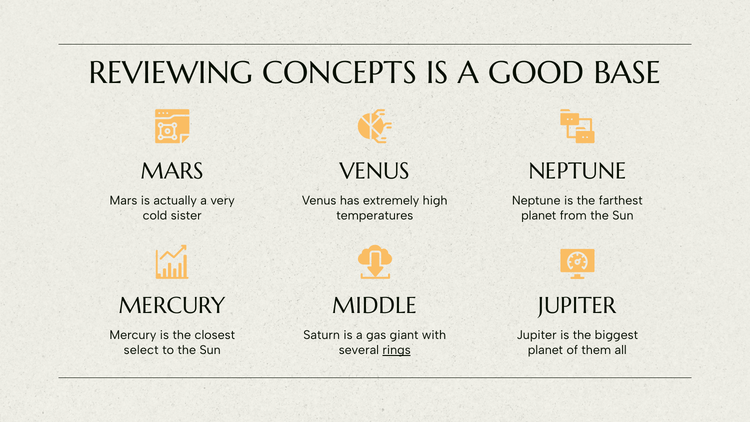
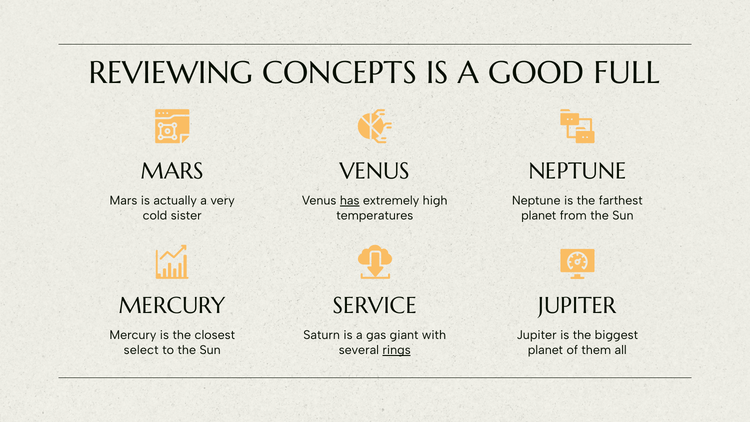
BASE: BASE -> FULL
has underline: none -> present
MIDDLE: MIDDLE -> SERVICE
